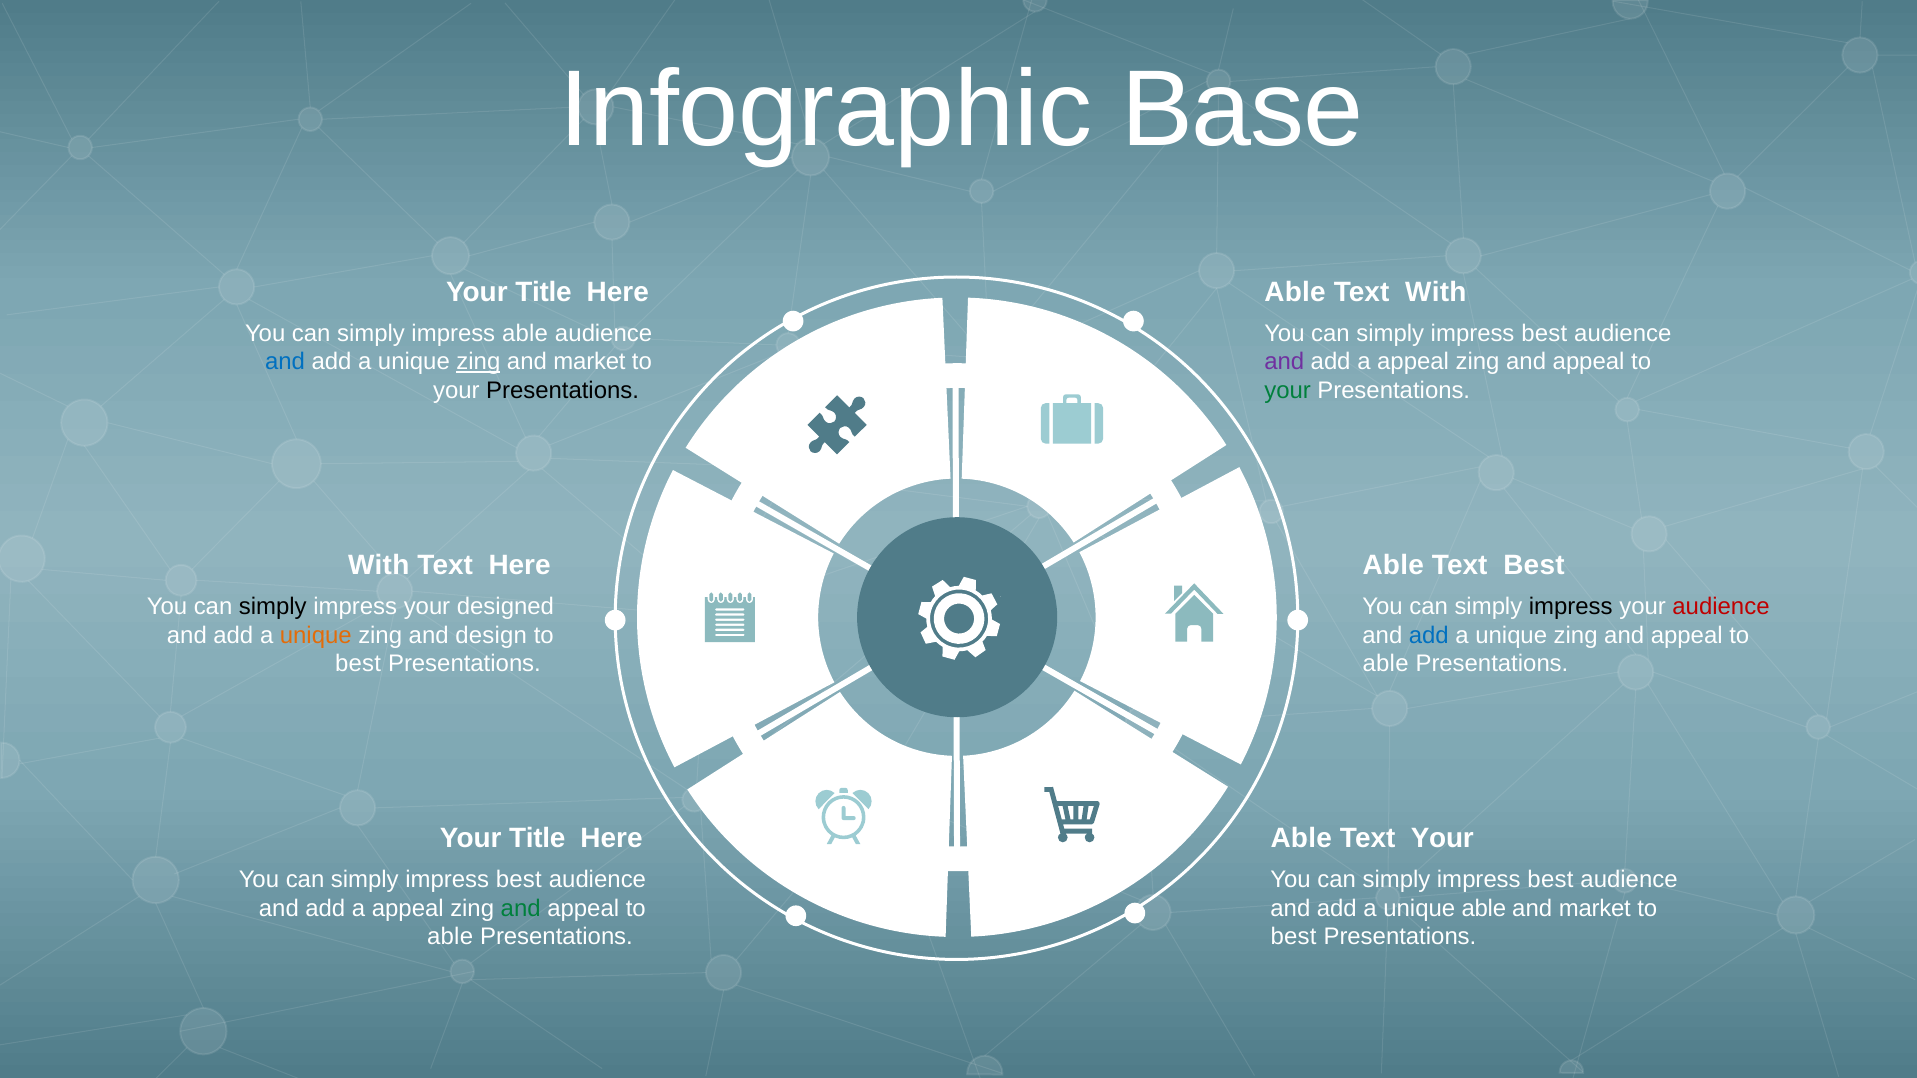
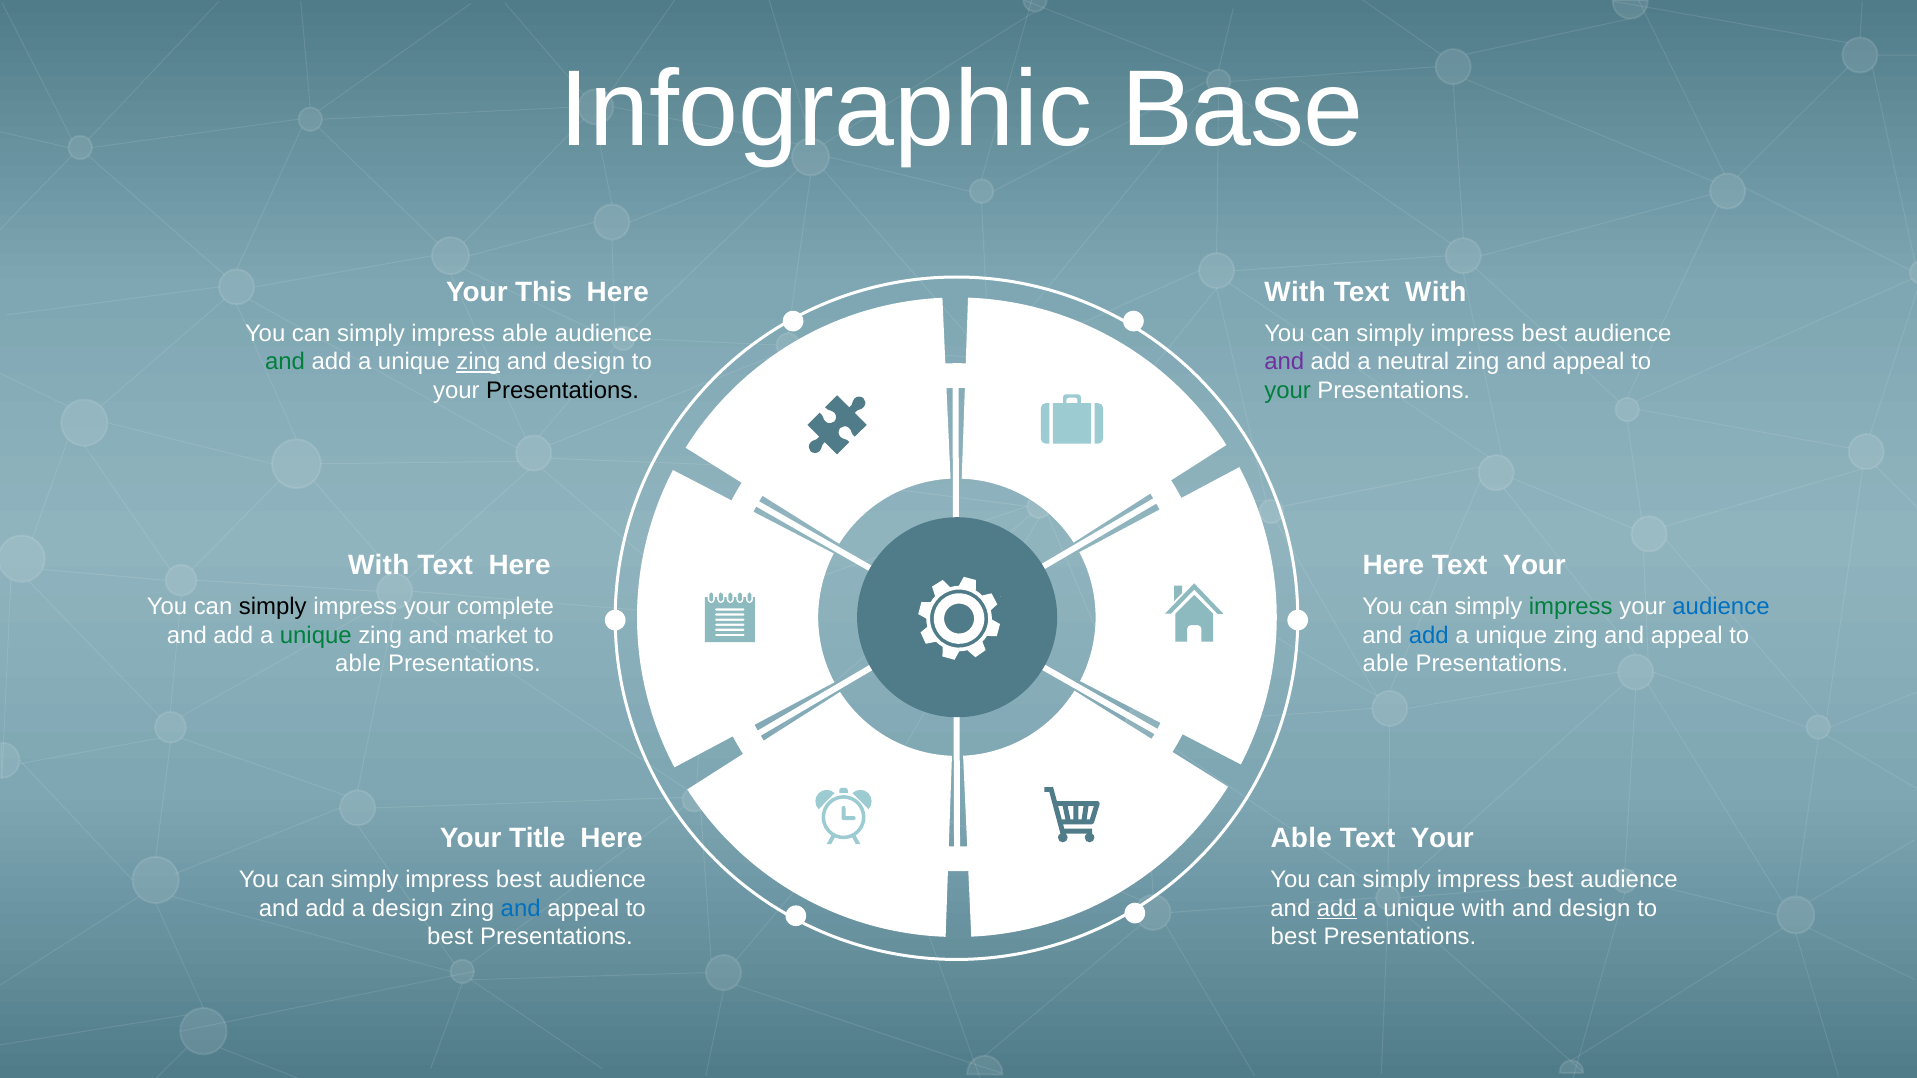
Title at (544, 292): Title -> This
Able at (1295, 292): Able -> With
and at (285, 362) colour: blue -> green
market at (589, 362): market -> design
appeal at (1413, 362): appeal -> neutral
Able at (1393, 566): Able -> Here
Best at (1534, 566): Best -> Your
designed: designed -> complete
impress at (1571, 607) colour: black -> green
audience at (1721, 607) colour: red -> blue
unique at (316, 635) colour: orange -> green
design: design -> market
best at (358, 664): best -> able
appeal at (408, 909): appeal -> design
and at (521, 909) colour: green -> blue
add at (1337, 909) underline: none -> present
unique able: able -> with
market at (1595, 909): market -> design
able at (450, 937): able -> best
